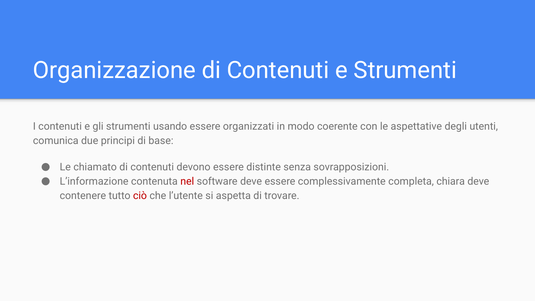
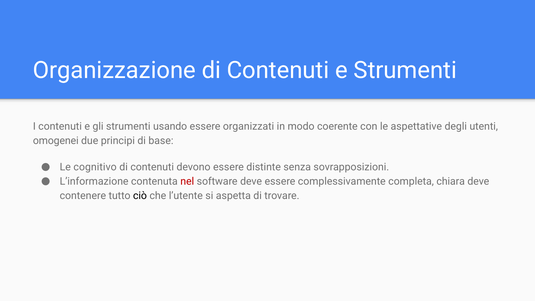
comunica: comunica -> omogenei
chiamato: chiamato -> cognitivo
ciò colour: red -> black
